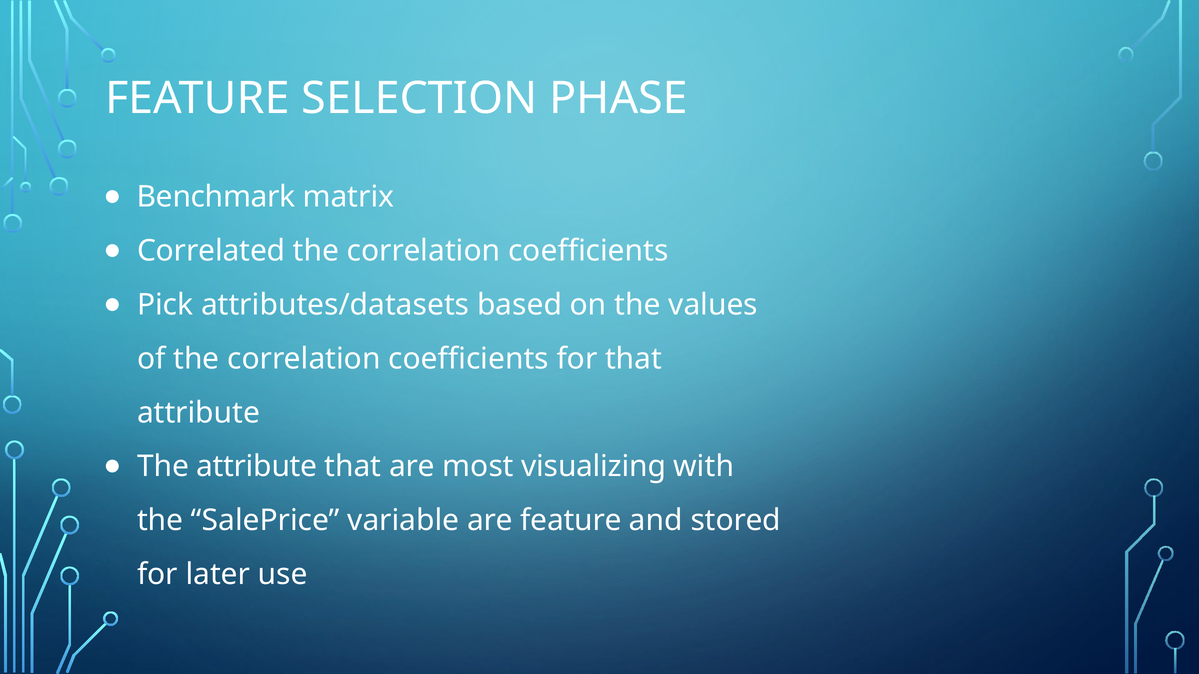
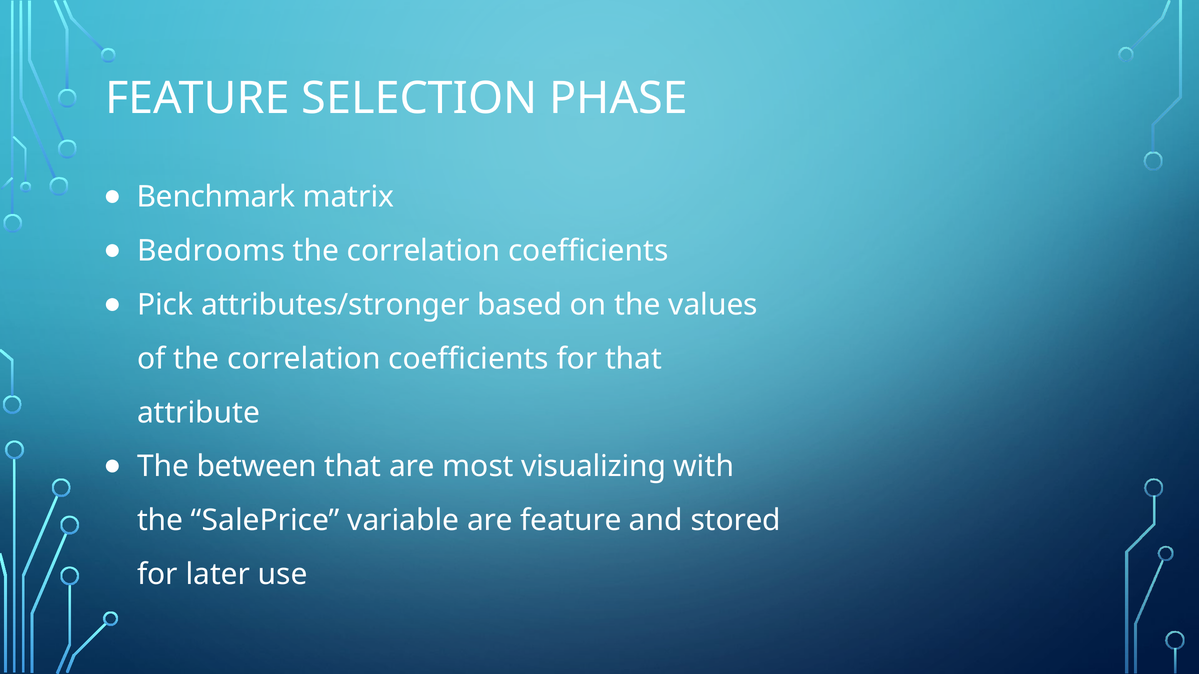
Correlated: Correlated -> Bedrooms
attributes/datasets: attributes/datasets -> attributes/stronger
The attribute: attribute -> between
